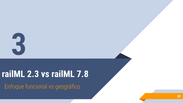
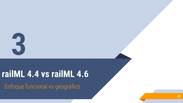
2.3: 2.3 -> 4.4
7.8: 7.8 -> 4.6
